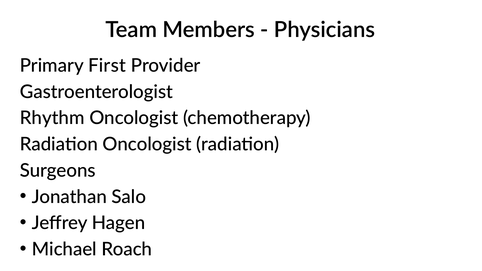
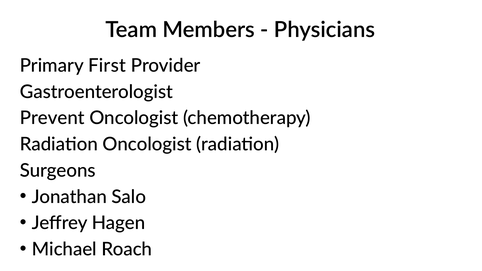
Rhythm: Rhythm -> Prevent
